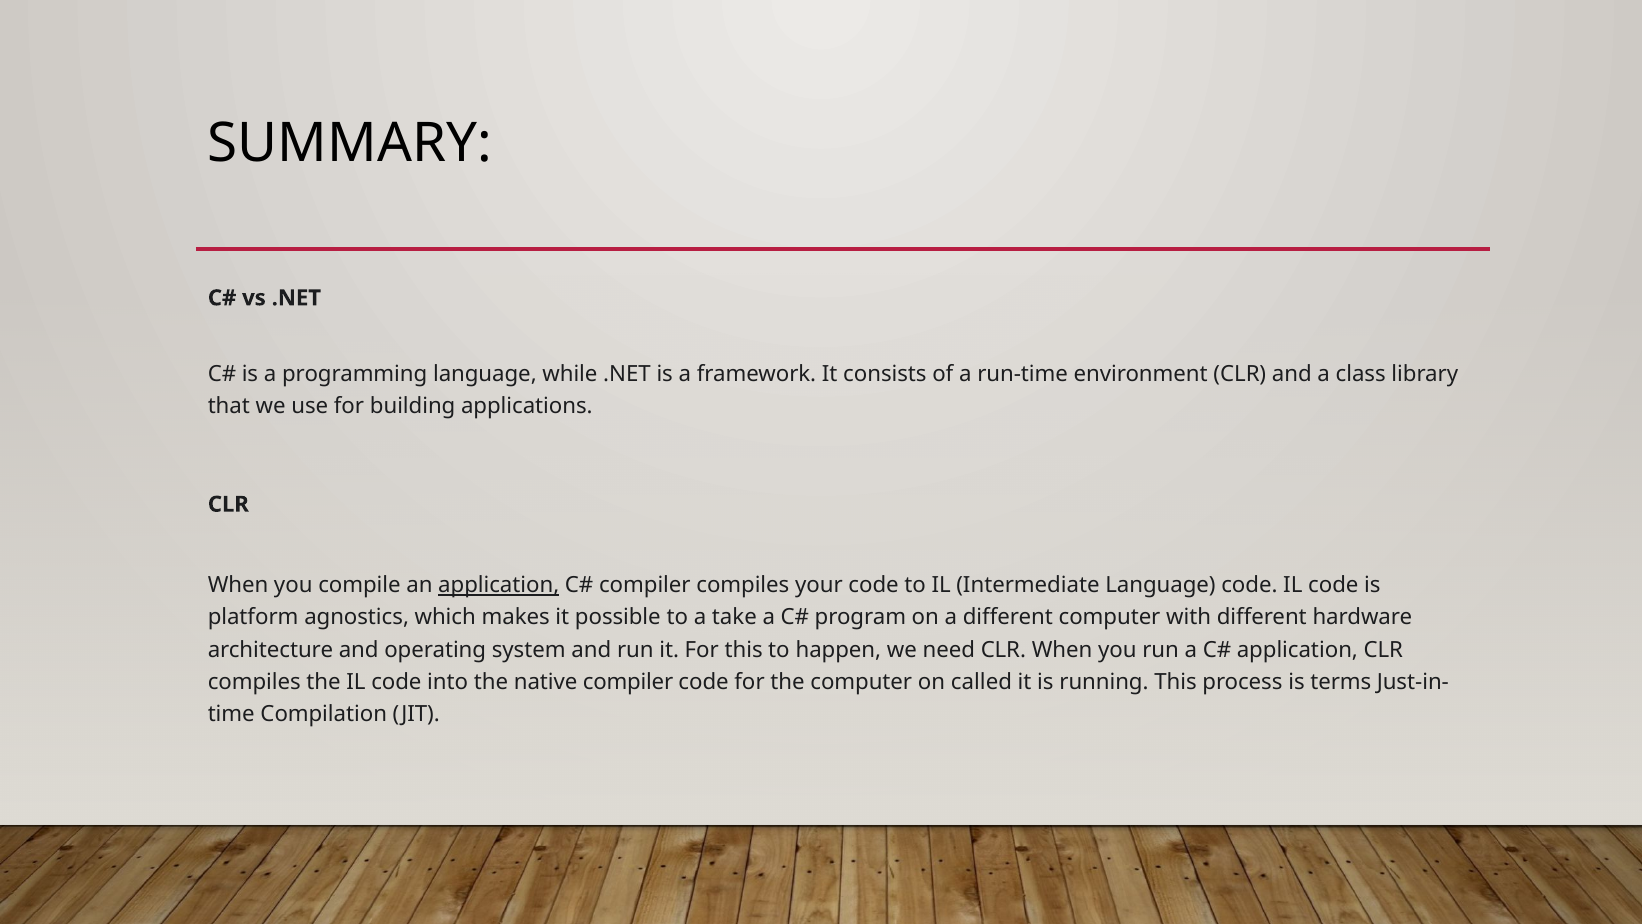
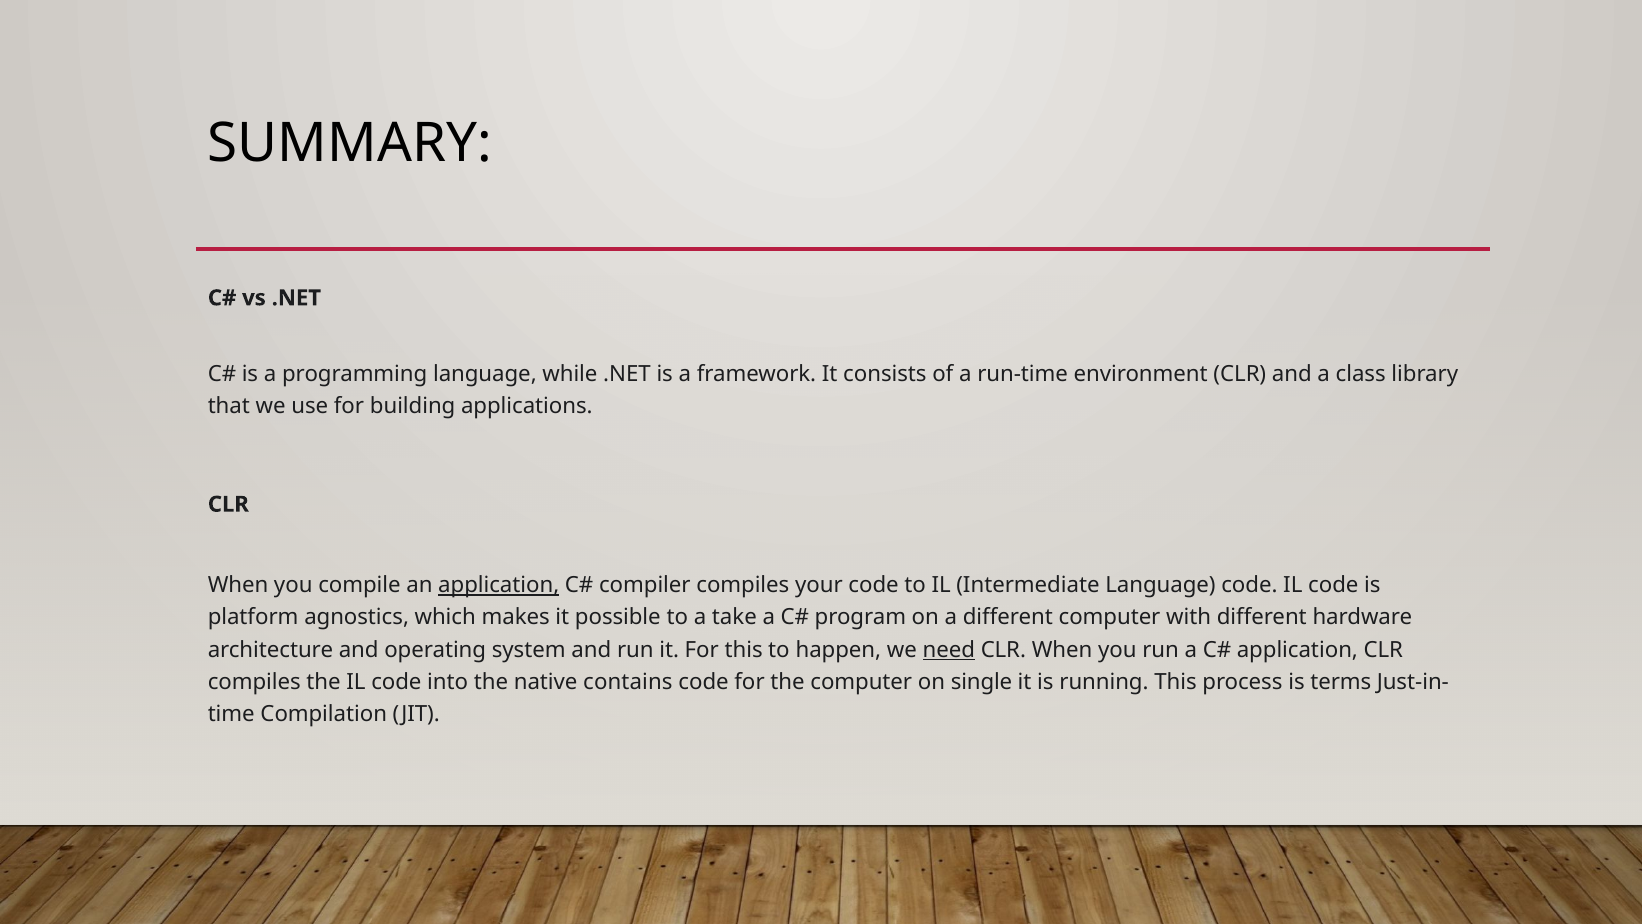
need underline: none -> present
native compiler: compiler -> contains
called: called -> single
